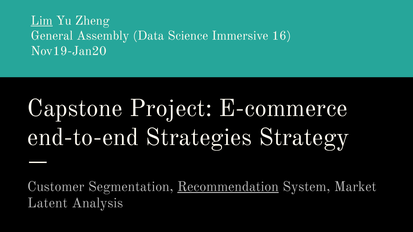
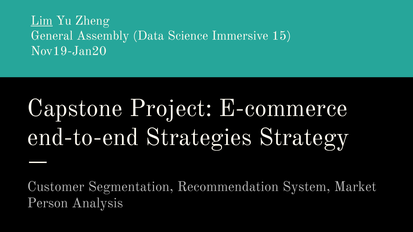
16: 16 -> 15
Recommendation underline: present -> none
Latent: Latent -> Person
